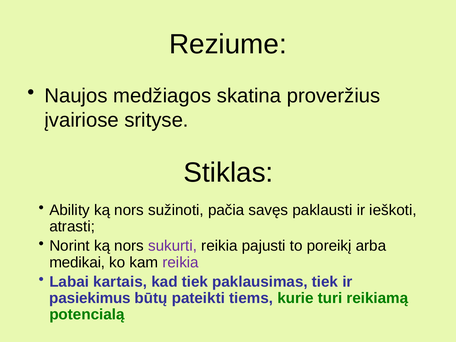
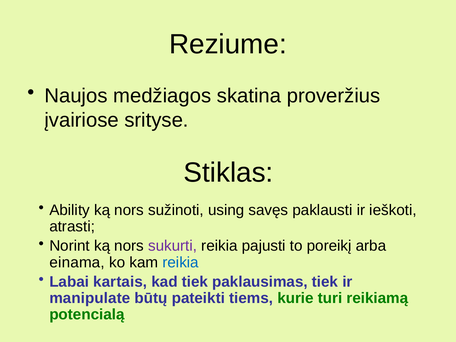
pačia: pačia -> using
medikai: medikai -> einama
reikia at (181, 262) colour: purple -> blue
pasiekimus: pasiekimus -> manipulate
